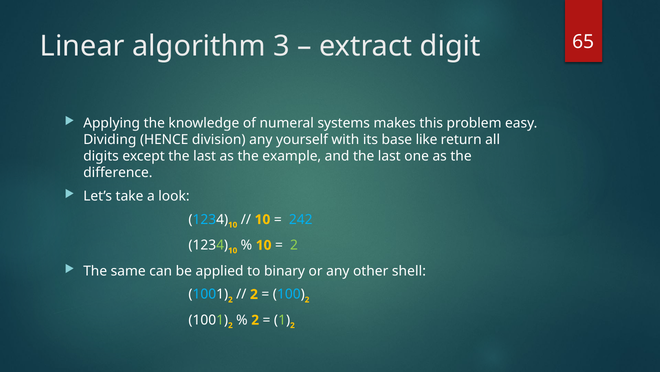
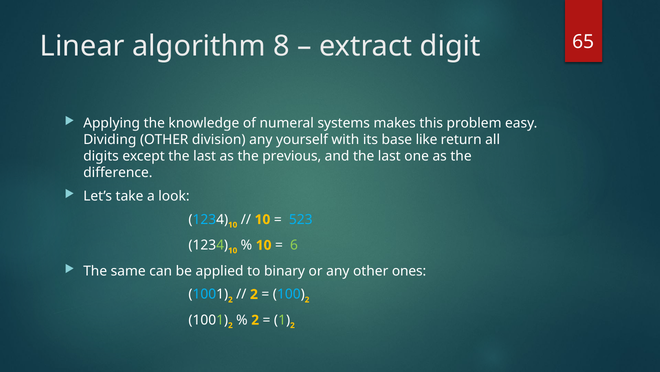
3: 3 -> 8
Dividing HENCE: HENCE -> OTHER
example: example -> previous
242: 242 -> 523
2 at (294, 245): 2 -> 6
shell: shell -> ones
